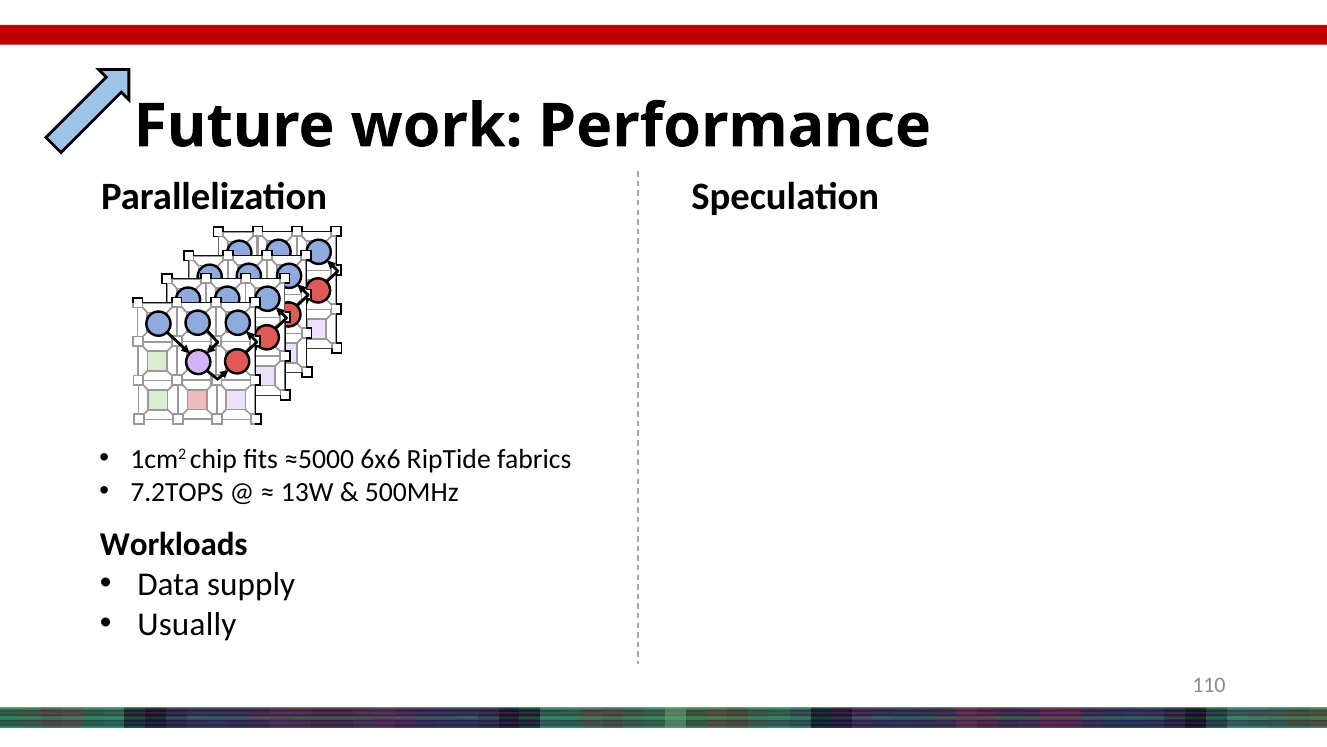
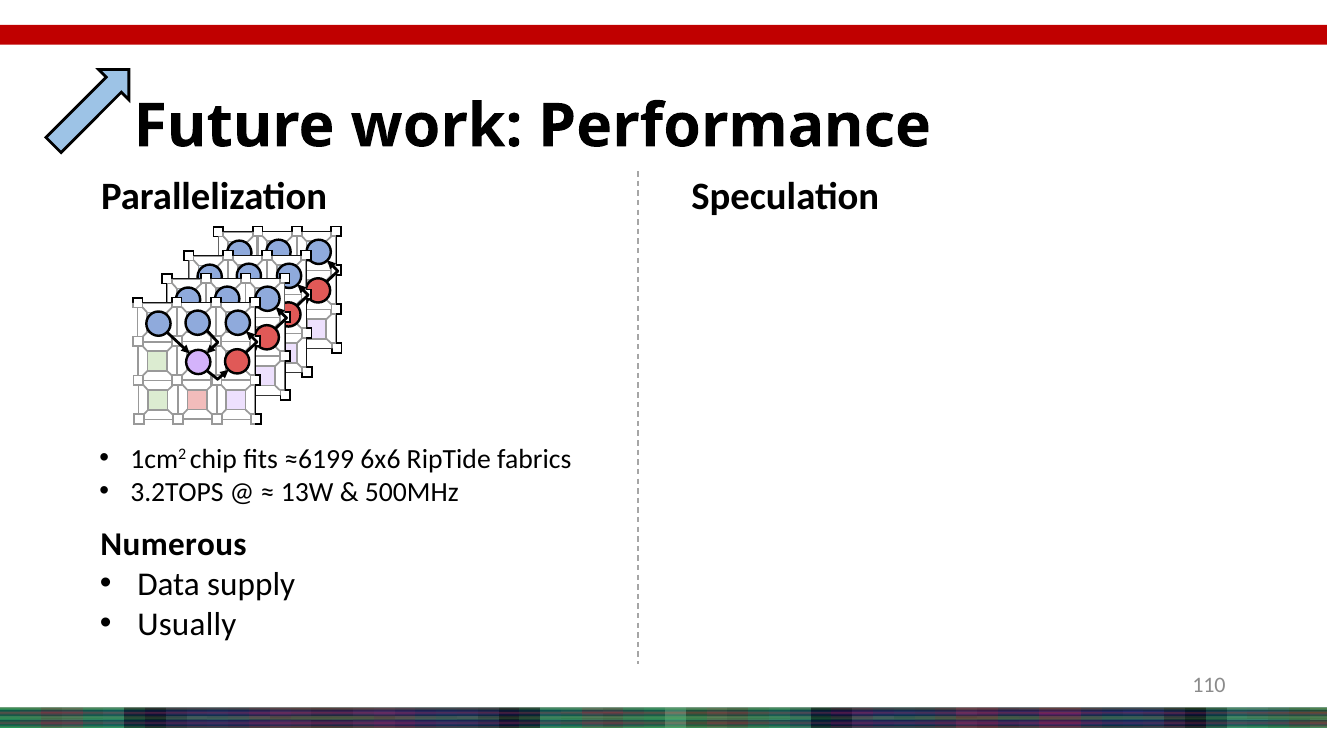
≈5000: ≈5000 -> ≈6199
7.2TOPS: 7.2TOPS -> 3.2TOPS
Workloads: Workloads -> Numerous
